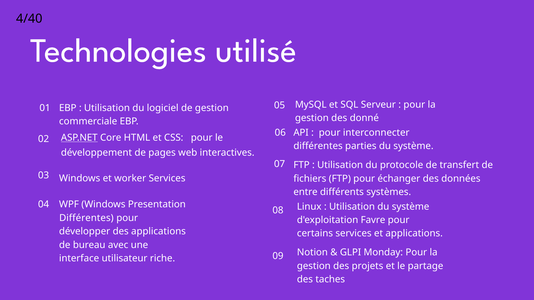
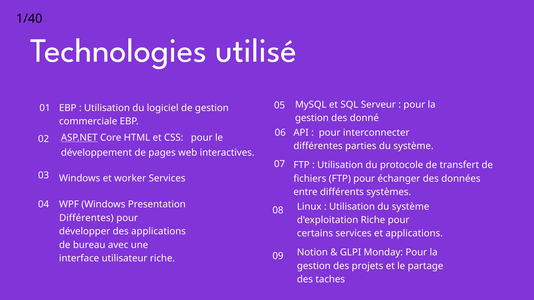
4/40: 4/40 -> 1/40
d'exploitation Favre: Favre -> Riche
